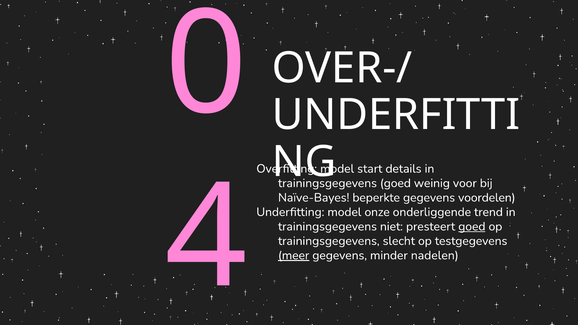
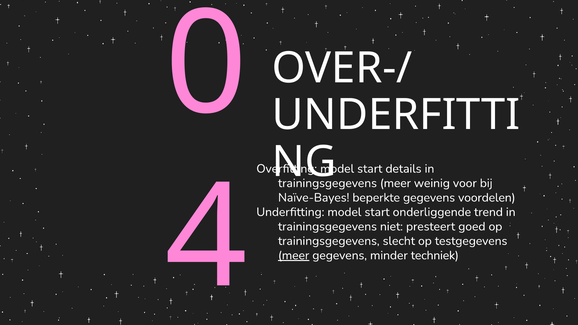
goed at (395, 183): goed -> meer
Underfitting model onze: onze -> start
goed at (472, 227) underline: present -> none
nadelen: nadelen -> techniek
